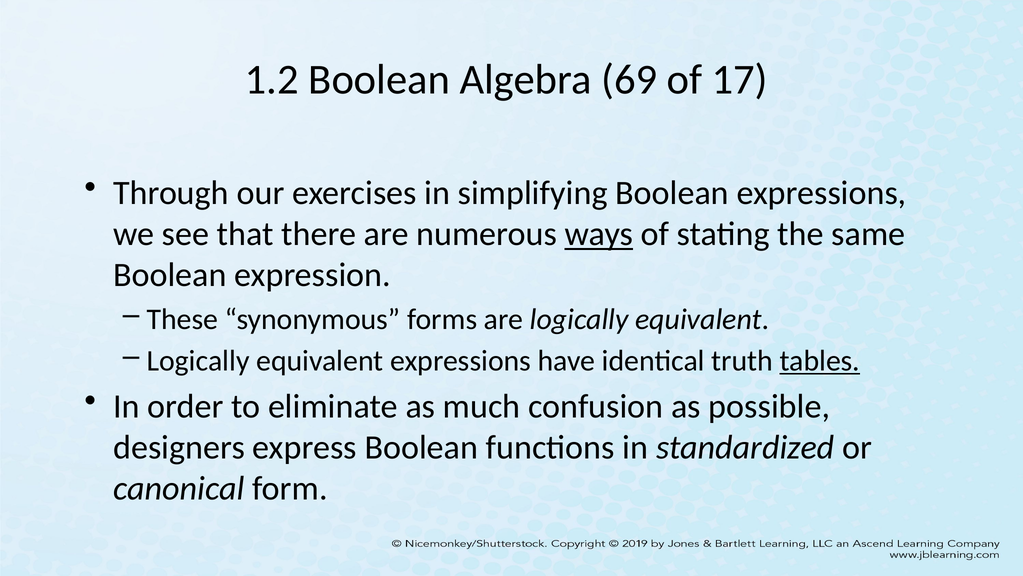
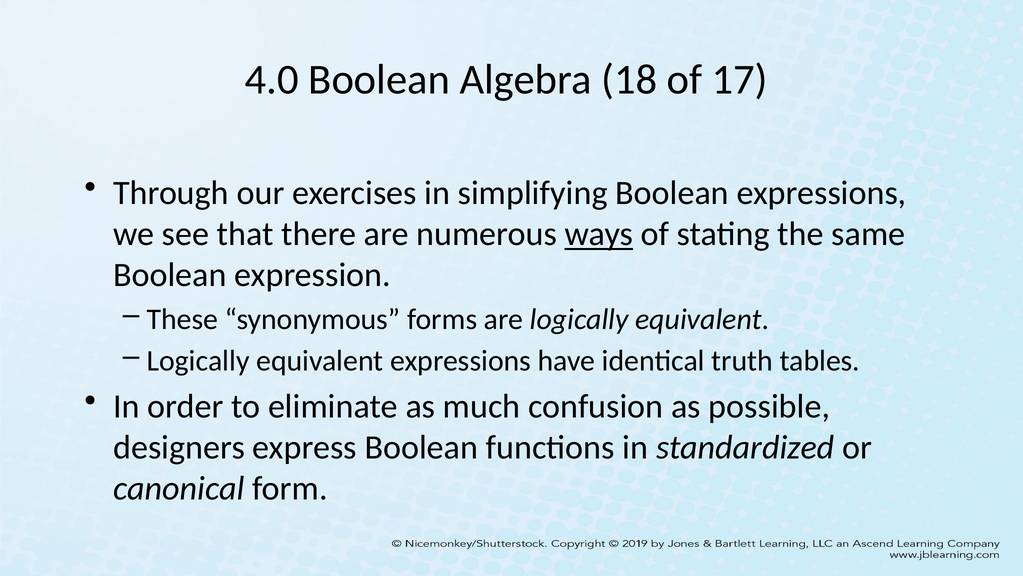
1.2: 1.2 -> 4.0
69: 69 -> 18
tables underline: present -> none
